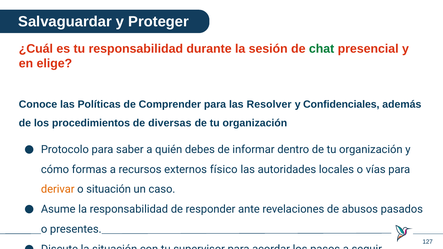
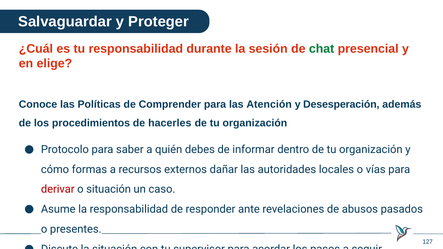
Resolver: Resolver -> Atención
Confidenciales: Confidenciales -> Desesperación
diversas: diversas -> hacerles
físico: físico -> dañar
derivar colour: orange -> red
